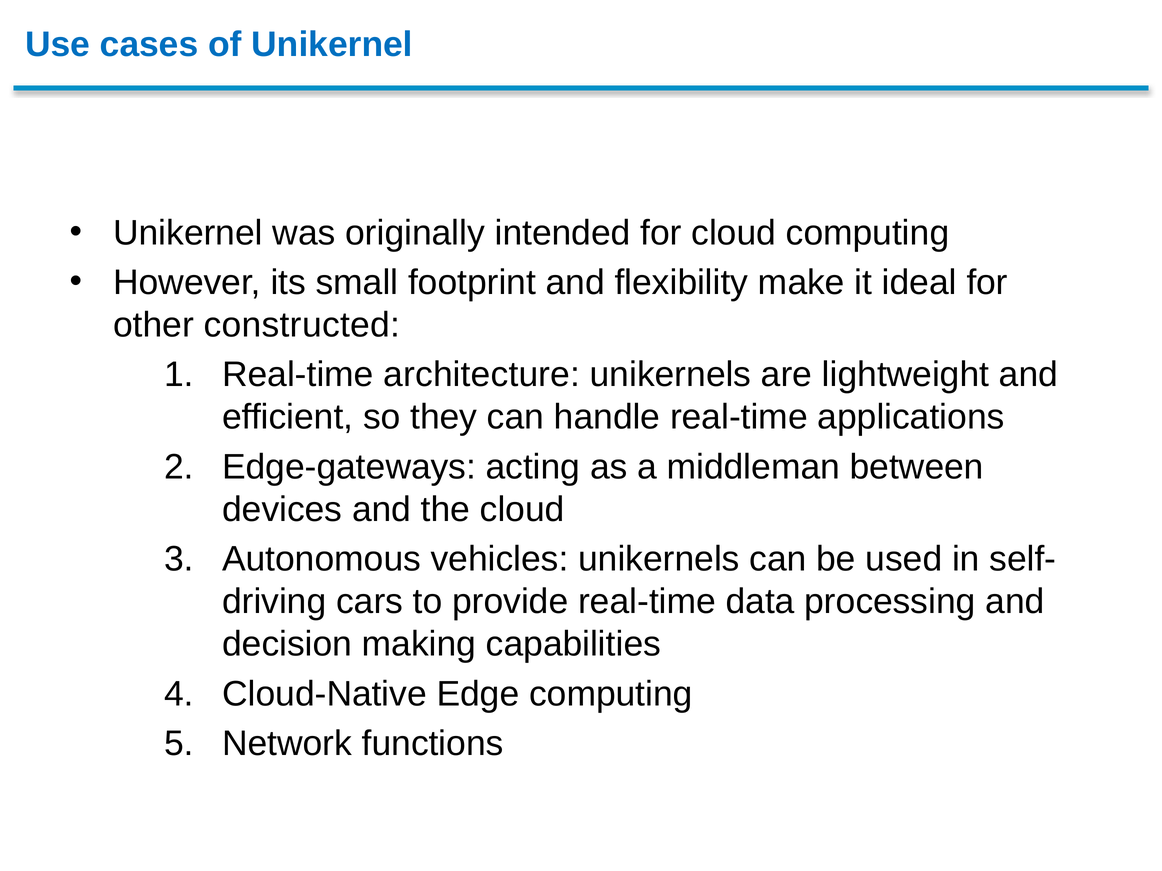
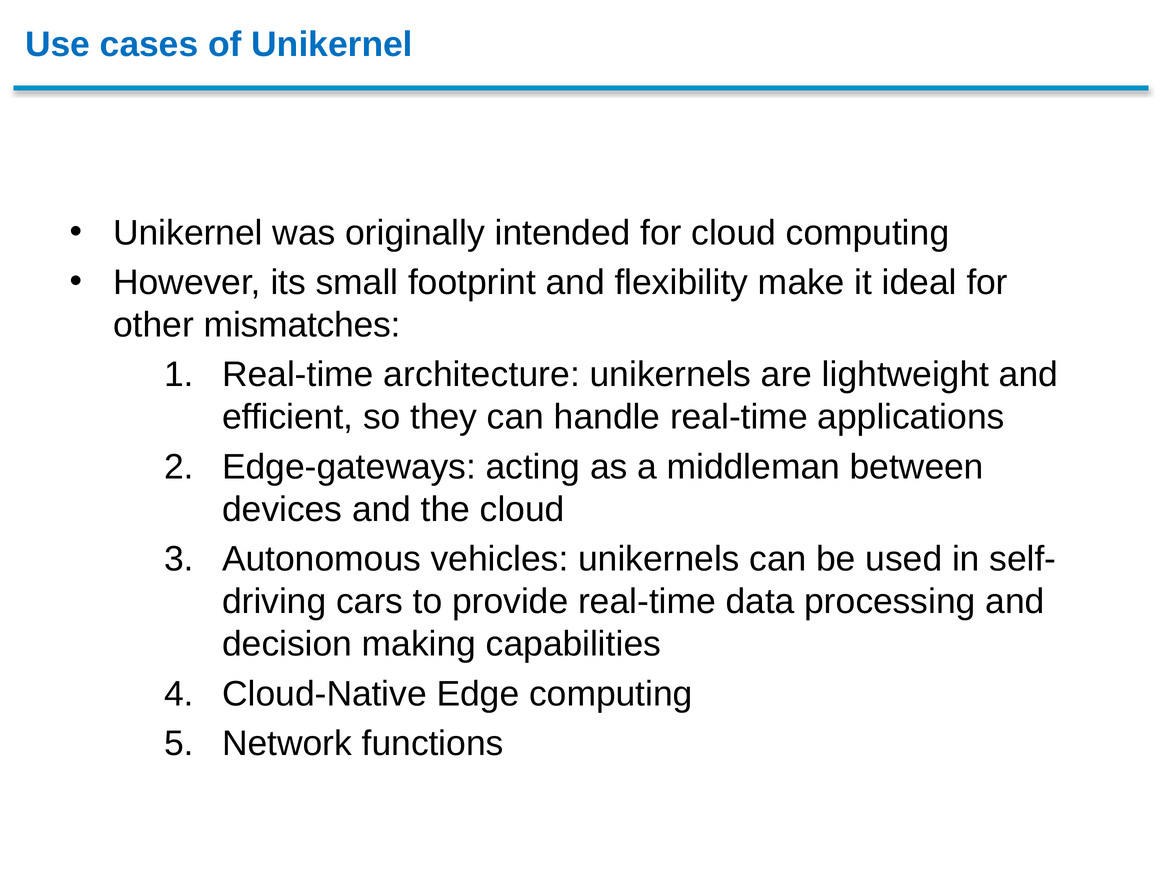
constructed: constructed -> mismatches
